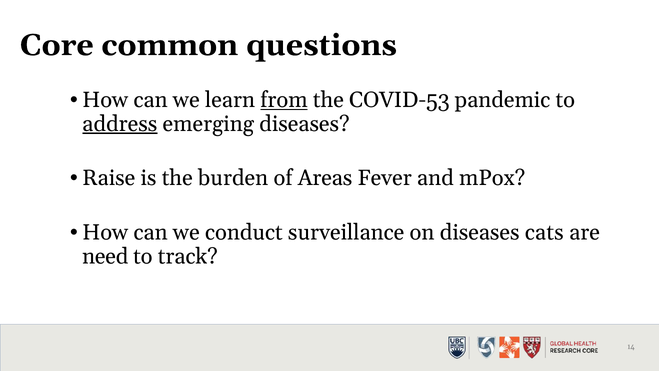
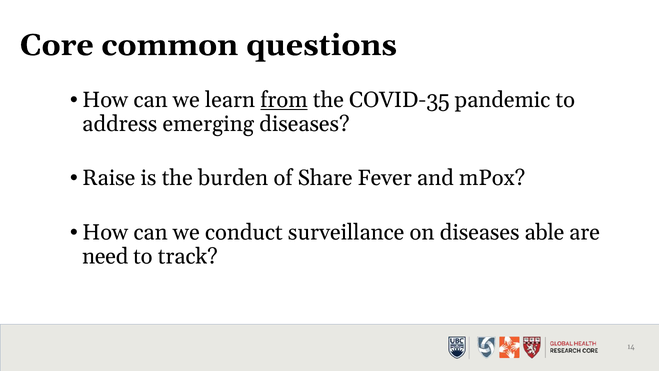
COVID-53: COVID-53 -> COVID-35
address underline: present -> none
Areas: Areas -> Share
cats: cats -> able
